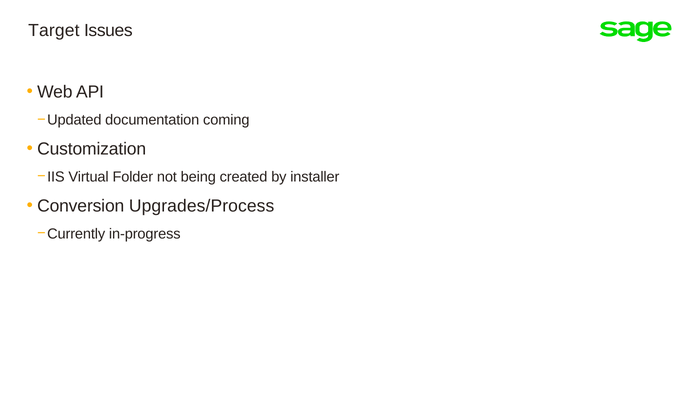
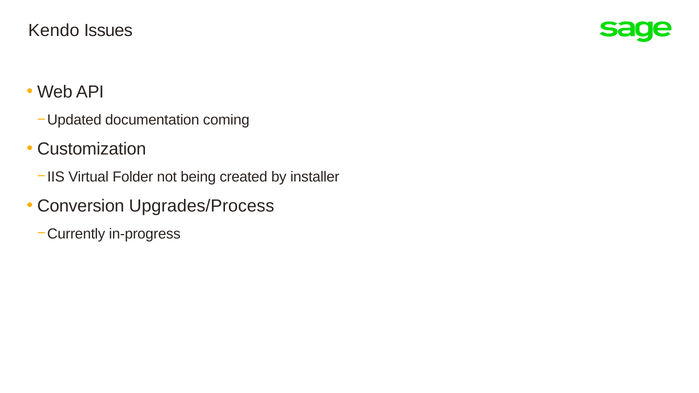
Target: Target -> Kendo
